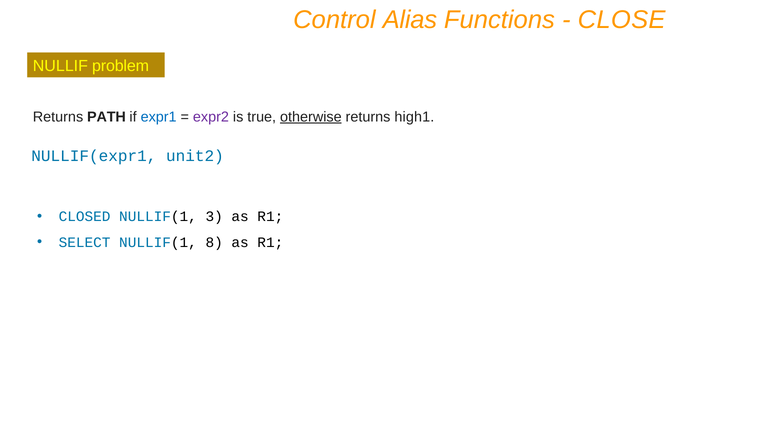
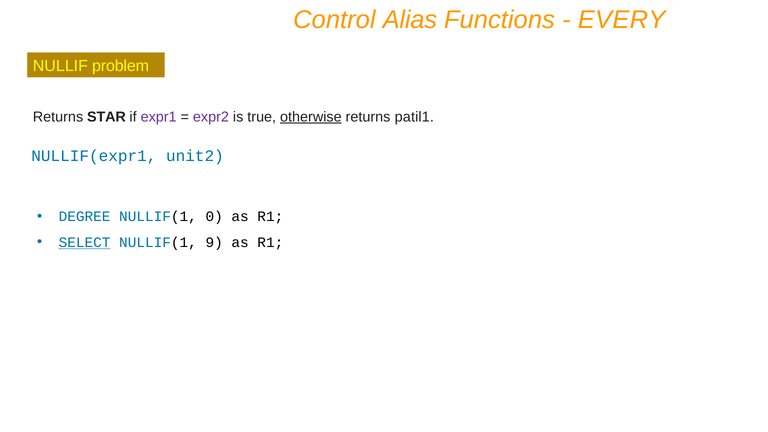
CLOSE: CLOSE -> EVERY
PATH: PATH -> STAR
expr1 colour: blue -> purple
high1: high1 -> patil1
CLOSED: CLOSED -> DEGREE
3: 3 -> 0
SELECT underline: none -> present
8: 8 -> 9
